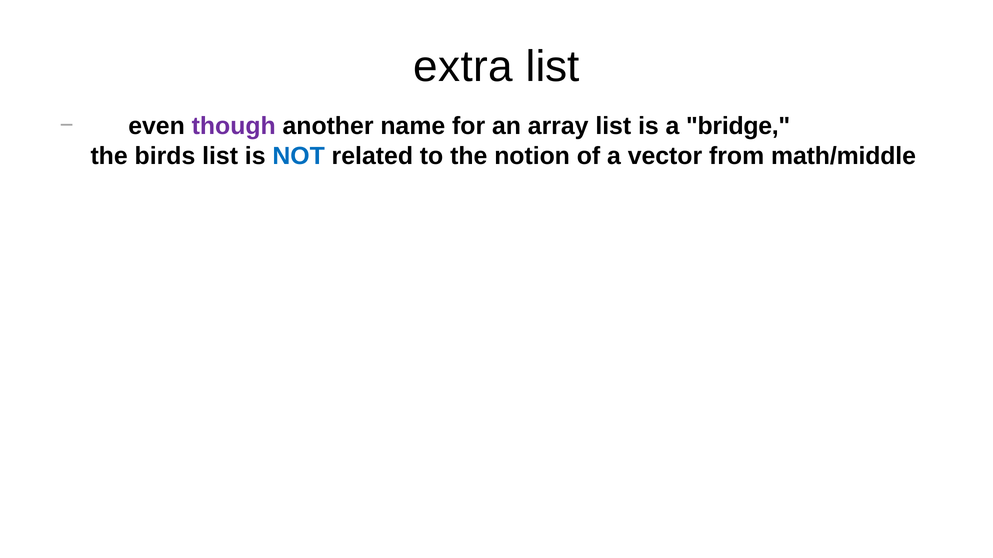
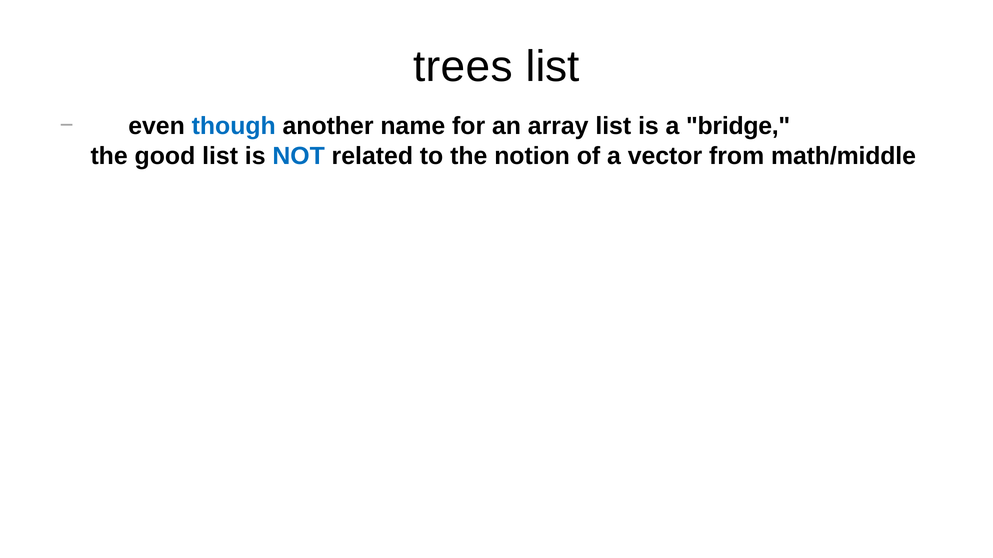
extra: extra -> trees
though colour: purple -> blue
birds: birds -> good
